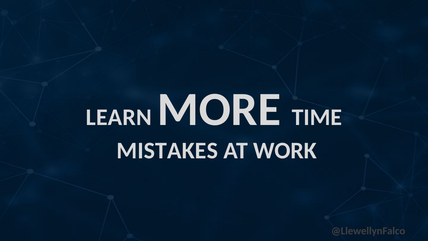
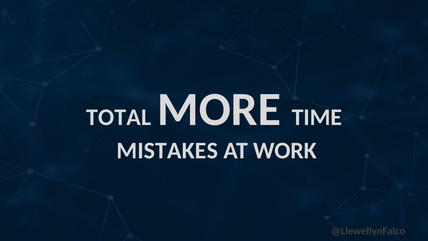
LEARN: LEARN -> TOTAL
